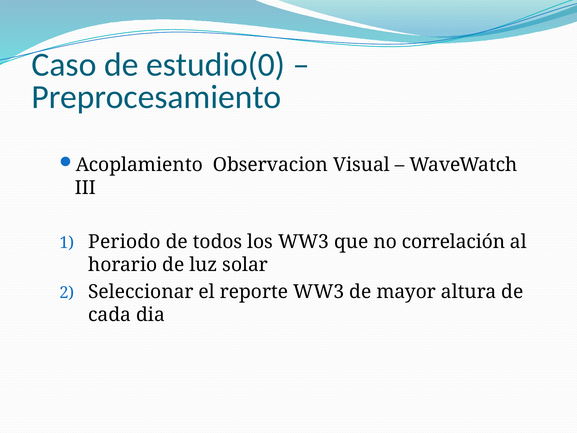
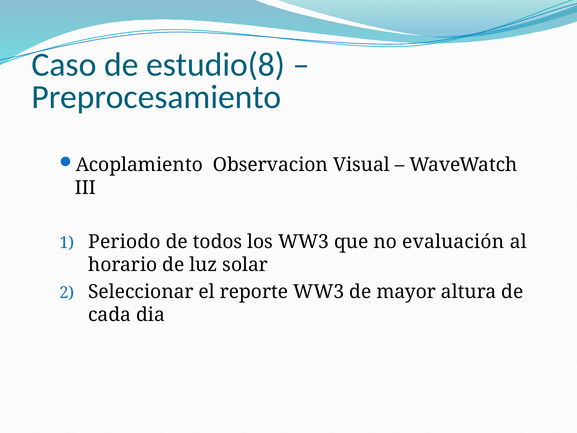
estudio(0: estudio(0 -> estudio(8
correlación: correlación -> evaluación
